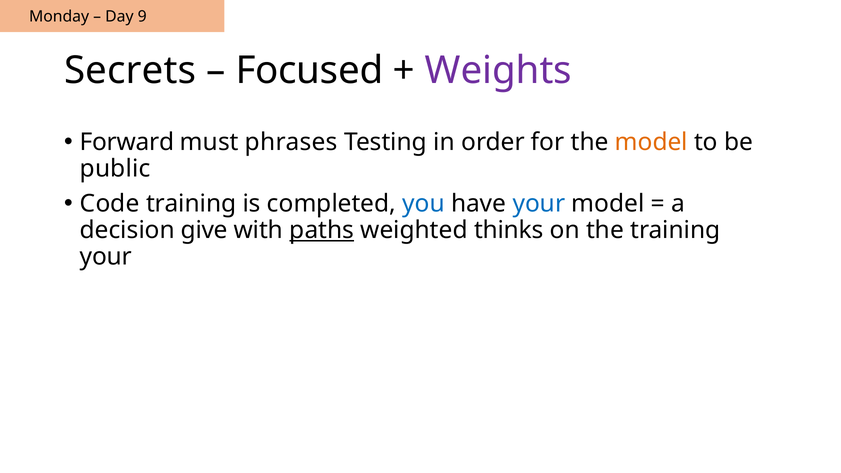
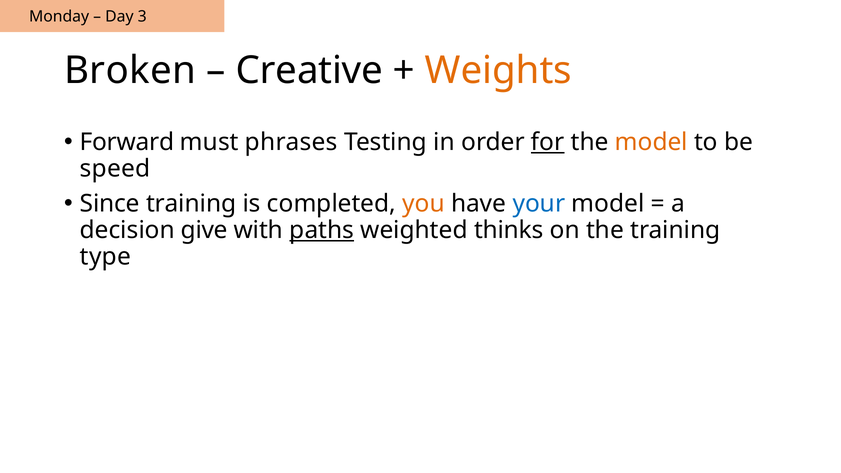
9: 9 -> 3
Secrets: Secrets -> Broken
Focused: Focused -> Creative
Weights colour: purple -> orange
for underline: none -> present
public: public -> speed
Code: Code -> Since
you colour: blue -> orange
your at (106, 257): your -> type
